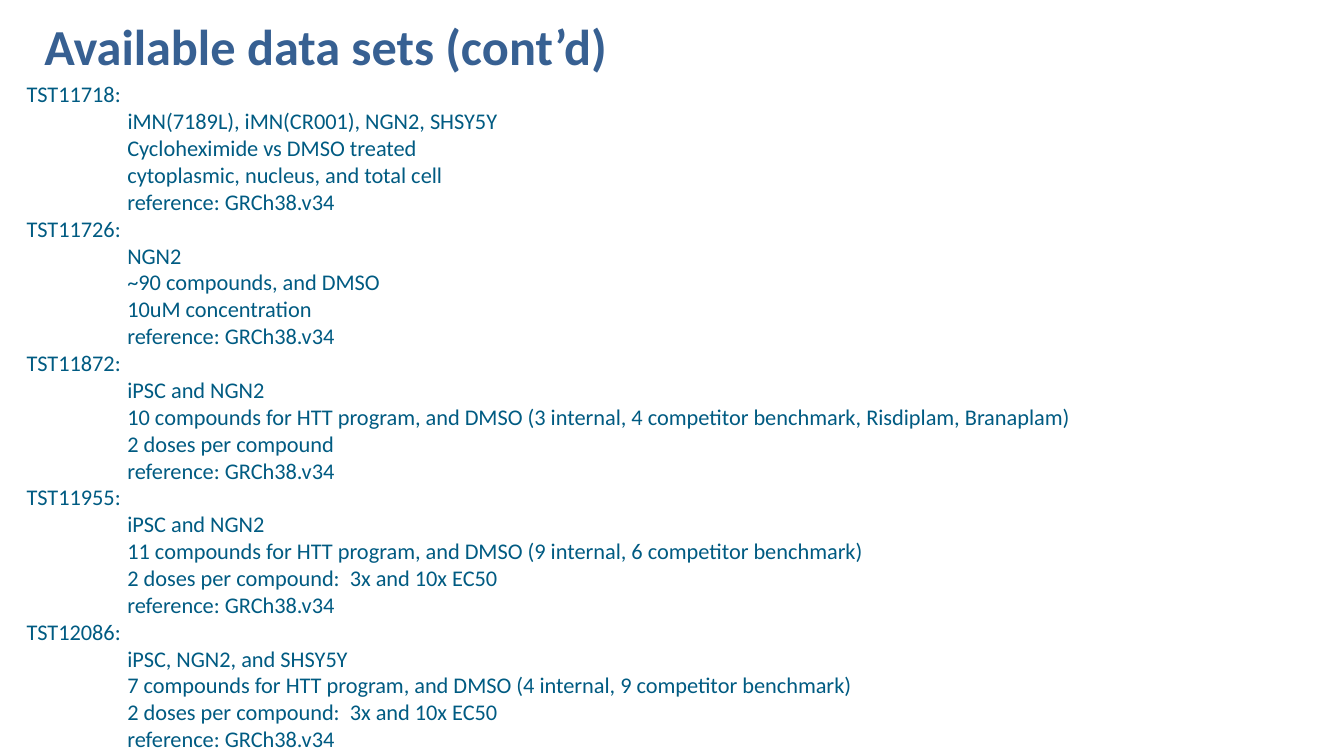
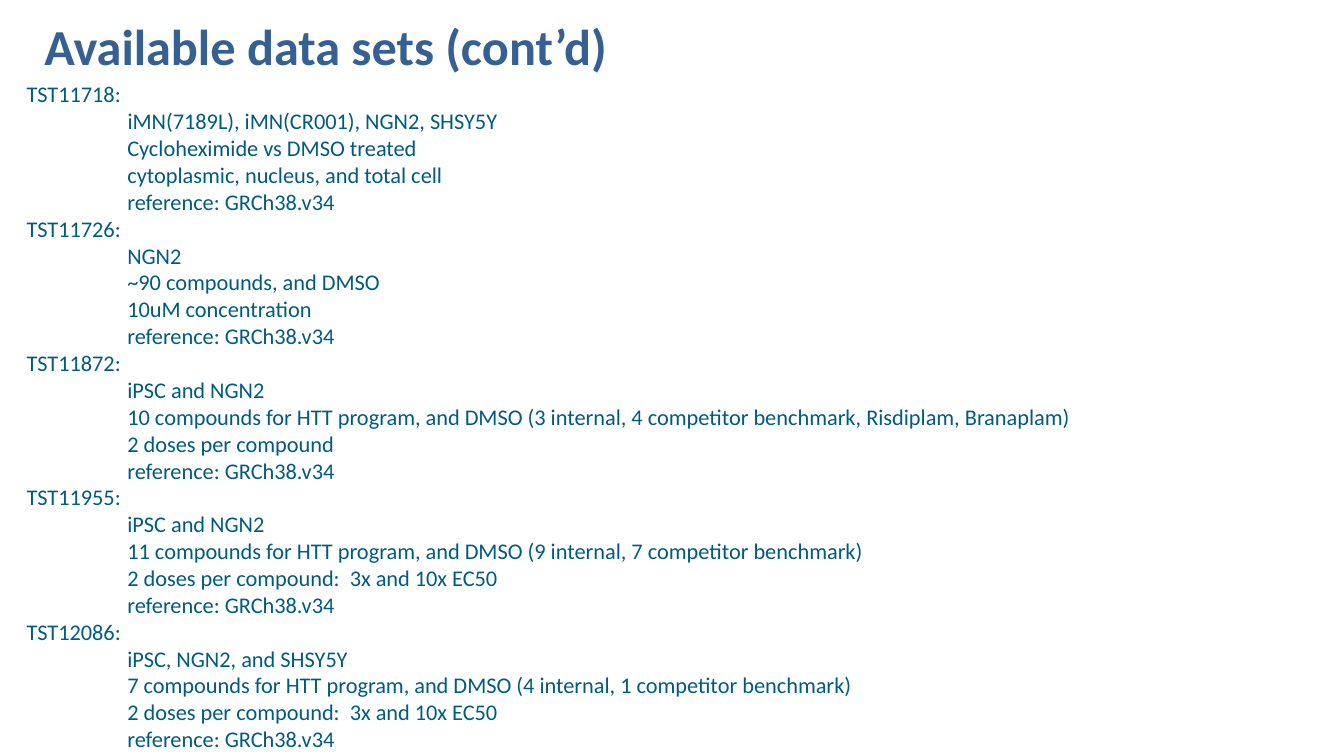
internal 6: 6 -> 7
internal 9: 9 -> 1
